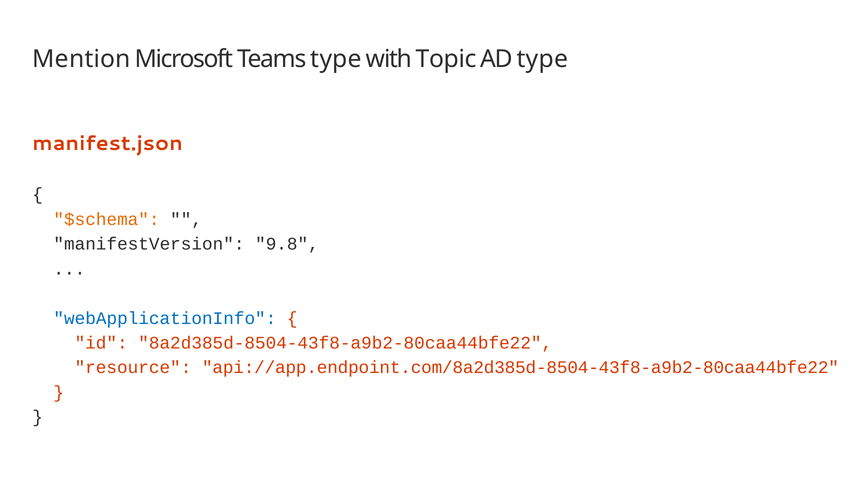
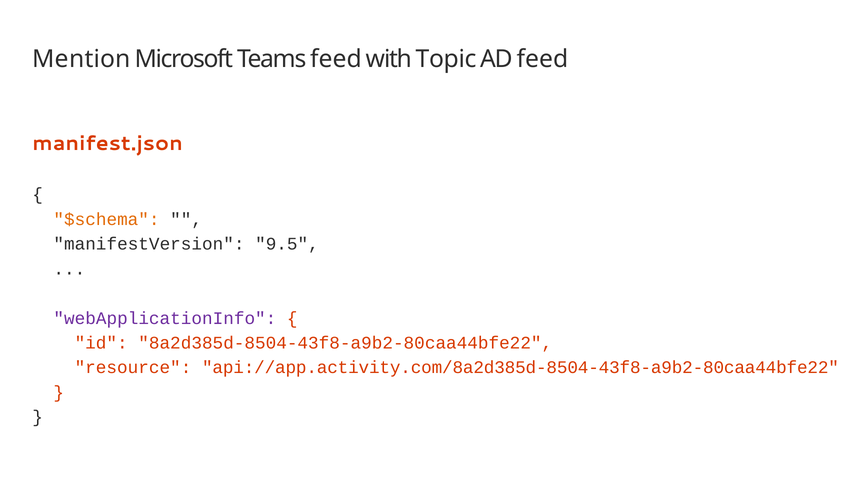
Teams type: type -> feed
AD type: type -> feed
9.8: 9.8 -> 9.5
webApplicationInfo colour: blue -> purple
api://app.endpoint.com/8a2d385d-8504-43f8-a9b2-80caa44bfe22: api://app.endpoint.com/8a2d385d-8504-43f8-a9b2-80caa44bfe22 -> api://app.activity.com/8a2d385d-8504-43f8-a9b2-80caa44bfe22
